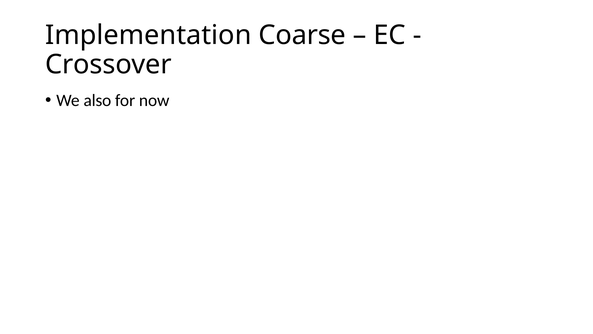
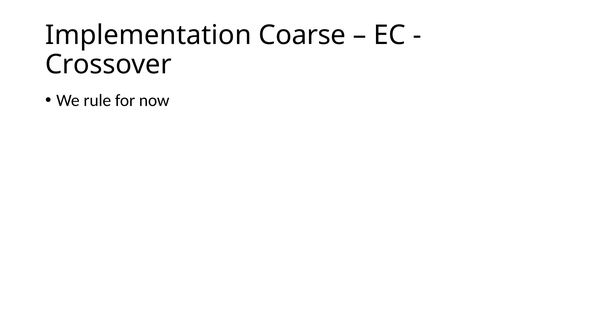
also: also -> rule
